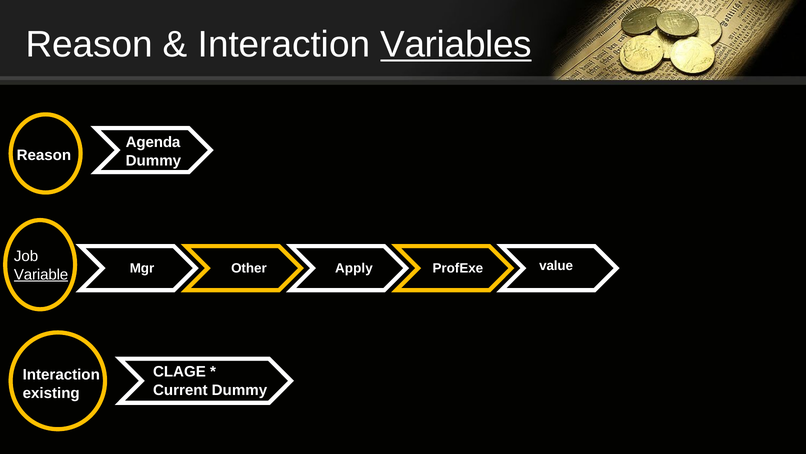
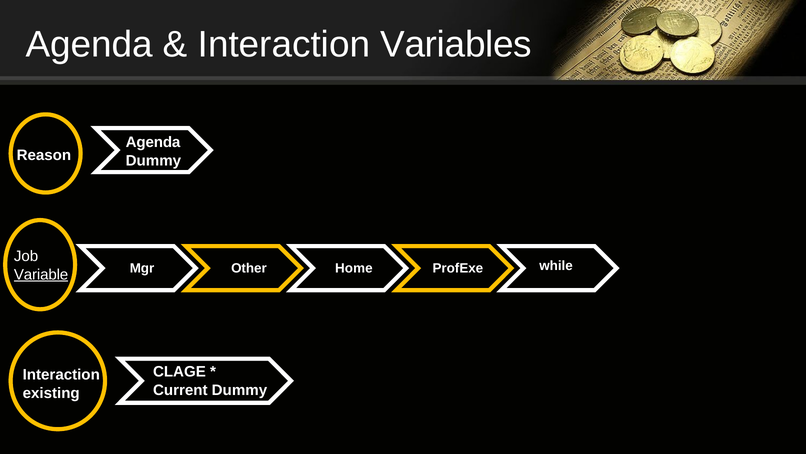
Reason at (89, 45): Reason -> Agenda
Variables underline: present -> none
Apply: Apply -> Home
value: value -> while
